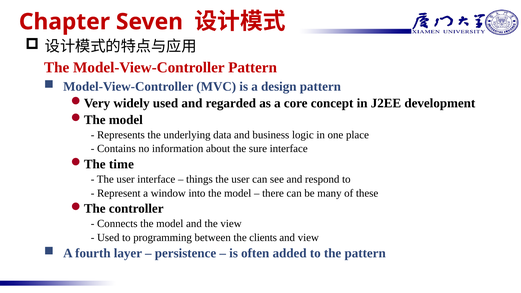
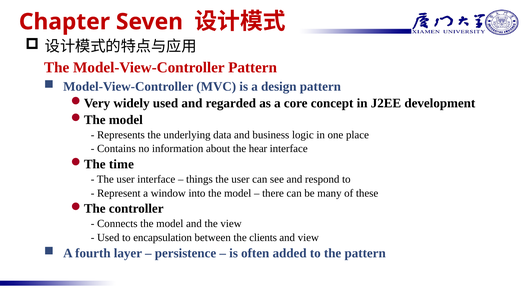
sure: sure -> hear
programming: programming -> encapsulation
